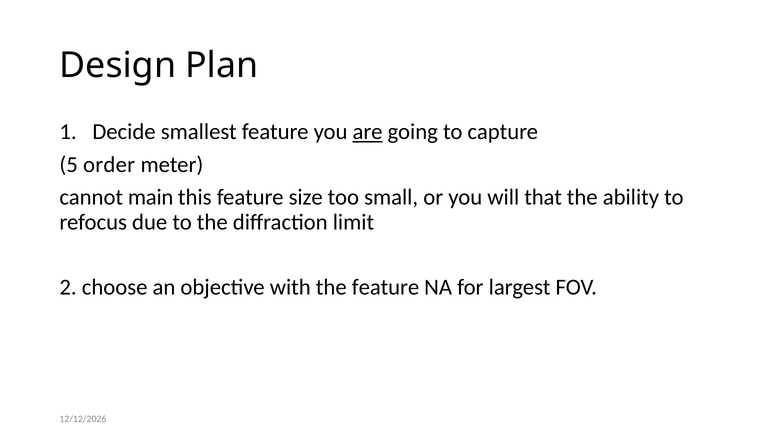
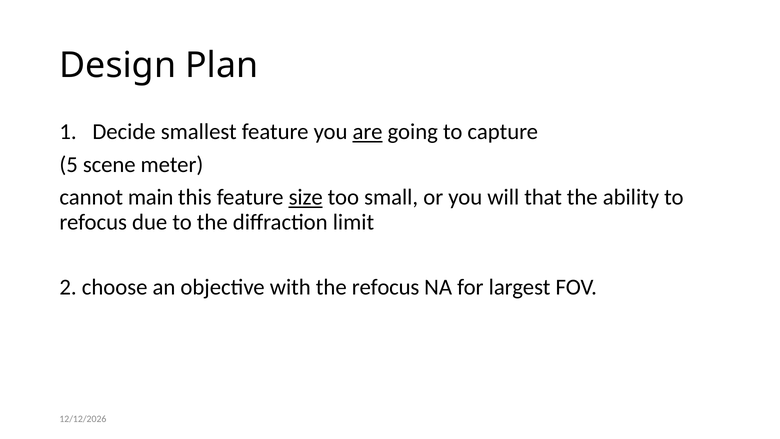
order: order -> scene
size underline: none -> present
the feature: feature -> refocus
